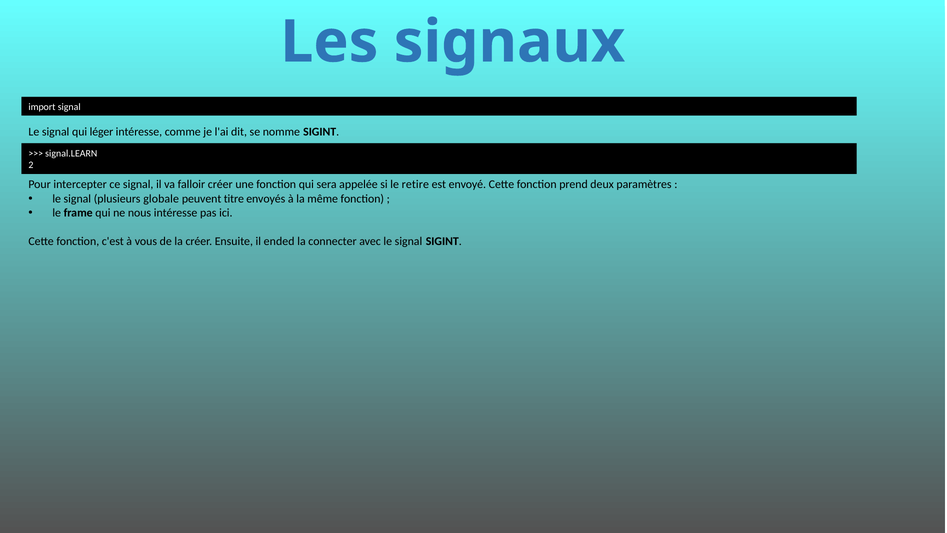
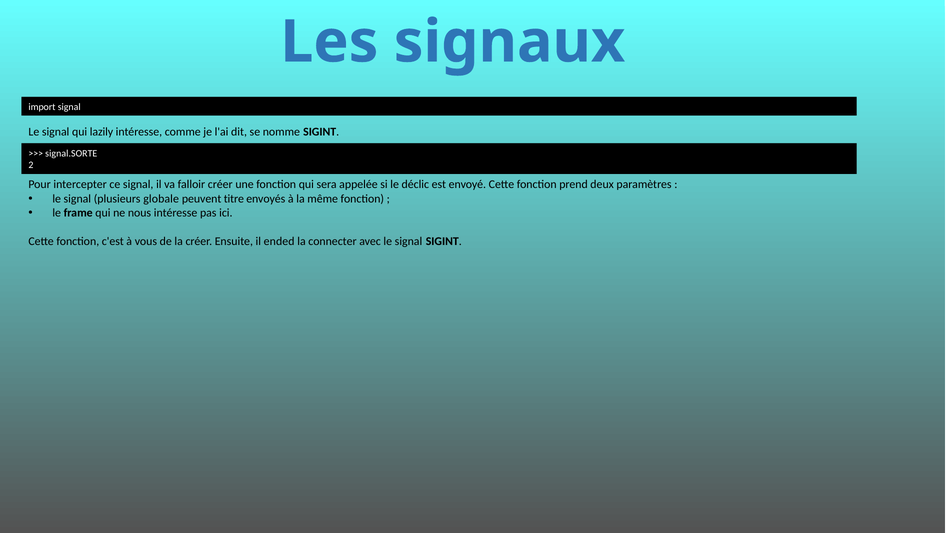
léger: léger -> lazily
signal.LEARN: signal.LEARN -> signal.SORTE
retire: retire -> déclic
